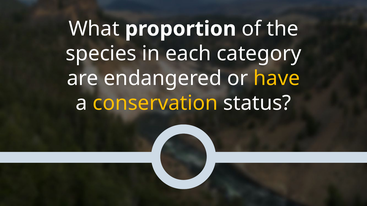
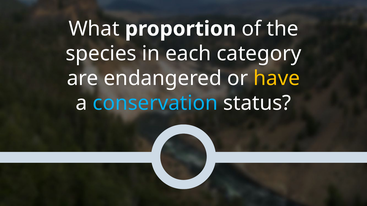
conservation colour: yellow -> light blue
